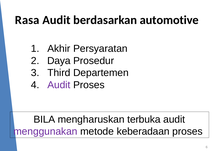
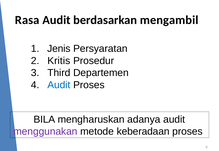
automotive: automotive -> mengambil
Akhir: Akhir -> Jenis
Daya: Daya -> Kritis
Audit at (59, 85) colour: purple -> blue
terbuka: terbuka -> adanya
